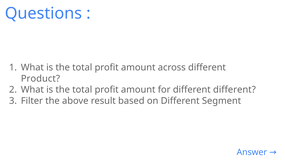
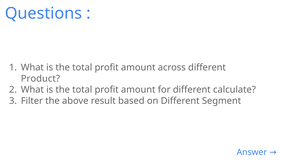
different different: different -> calculate
